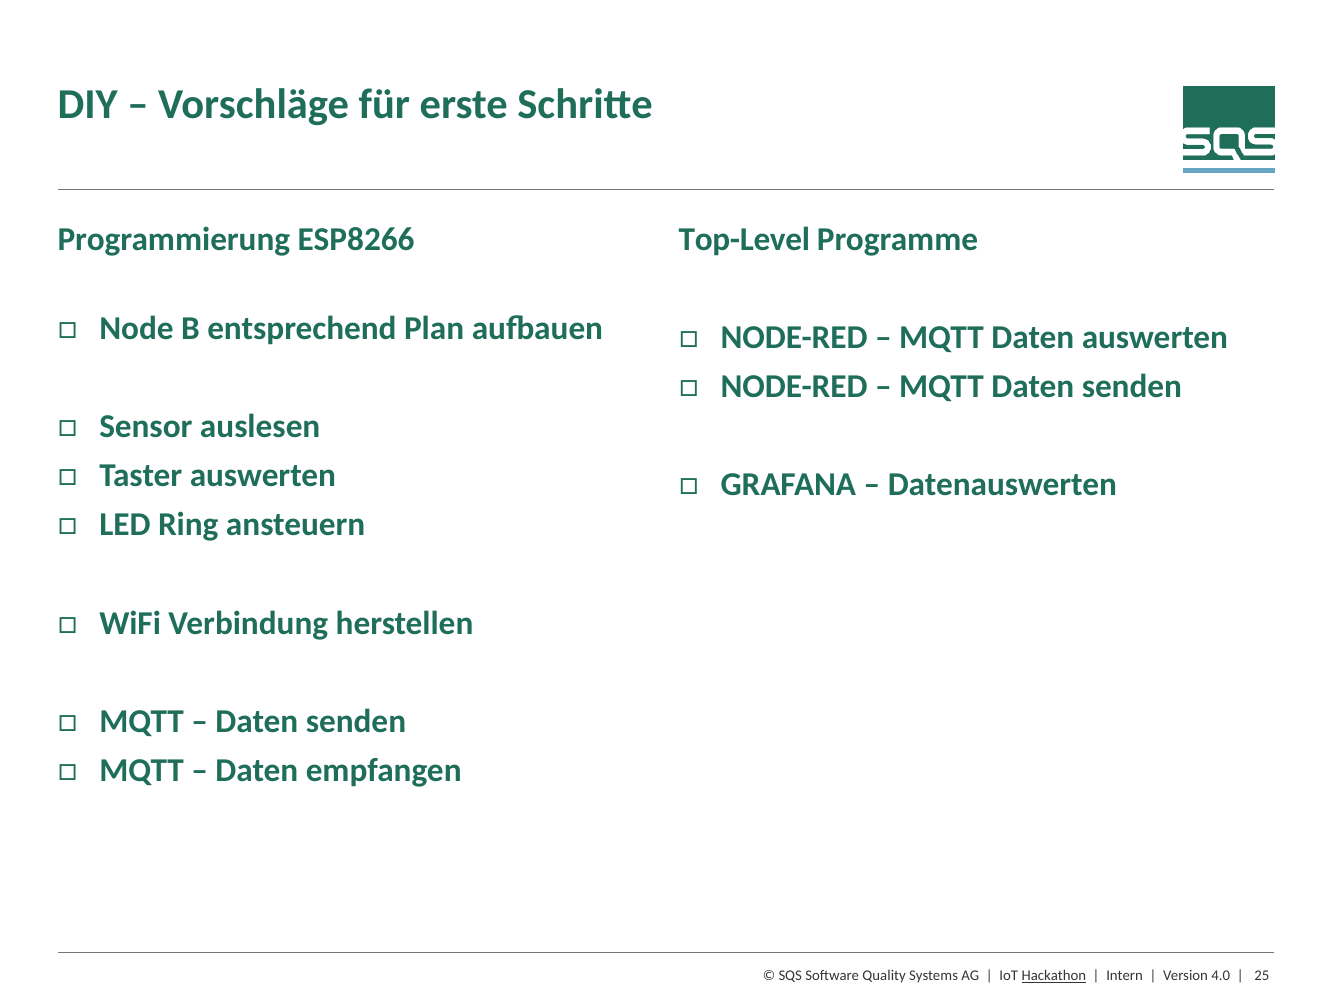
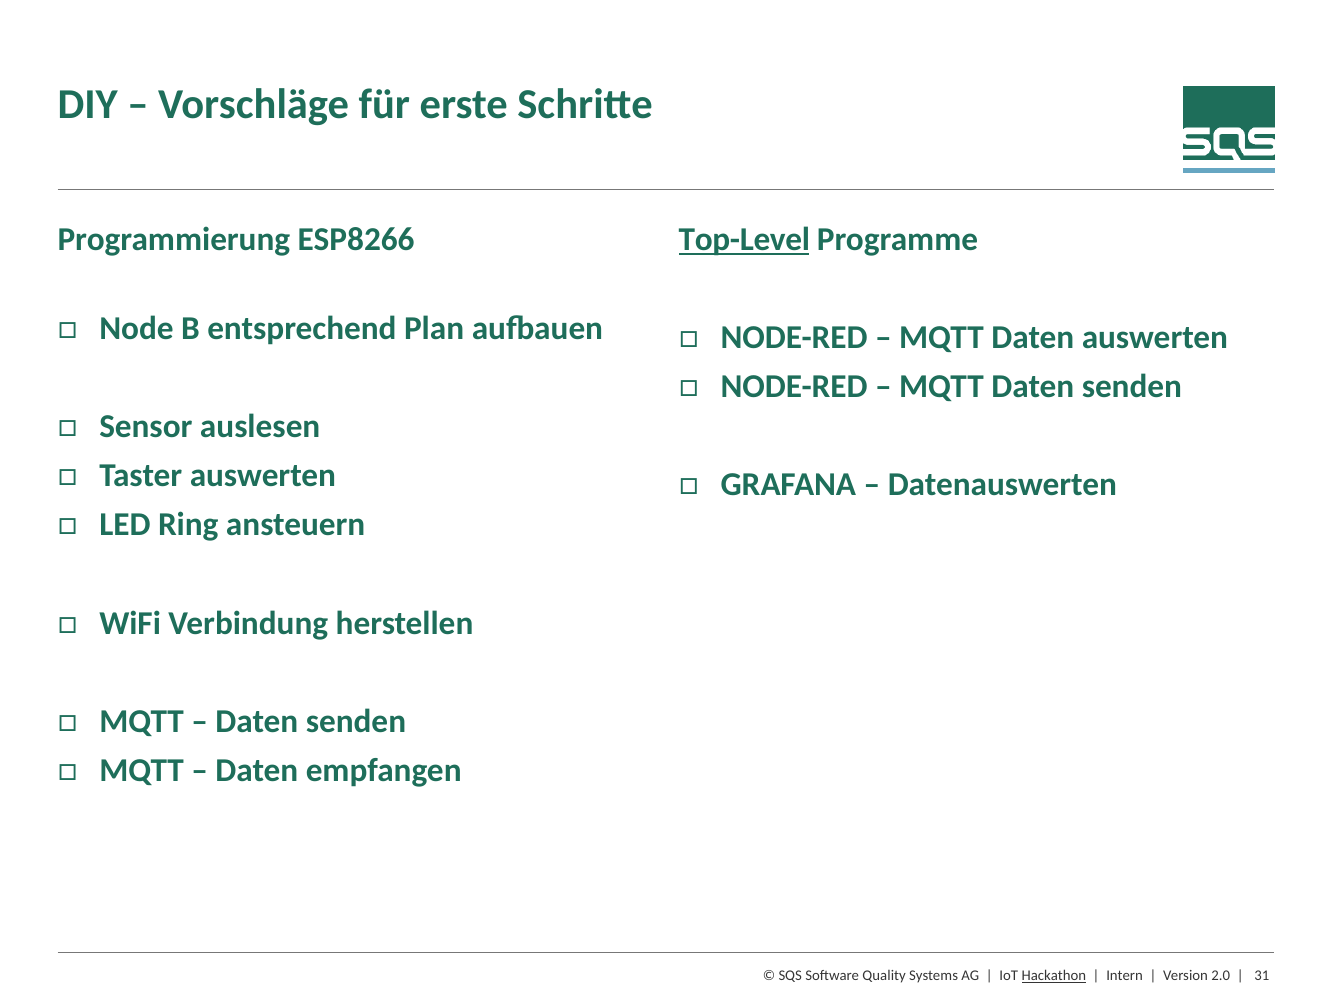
Top-Level underline: none -> present
4.0: 4.0 -> 2.0
25: 25 -> 31
